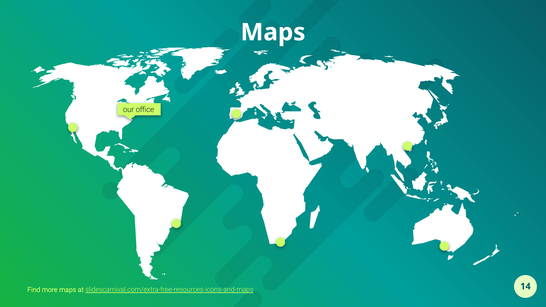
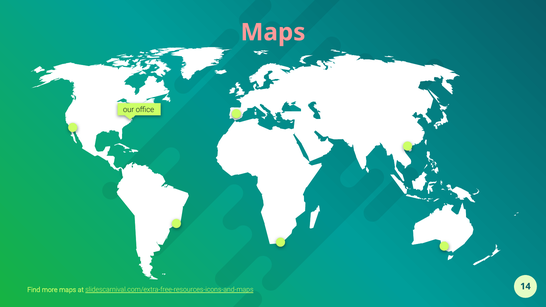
Maps at (273, 32) colour: white -> pink
